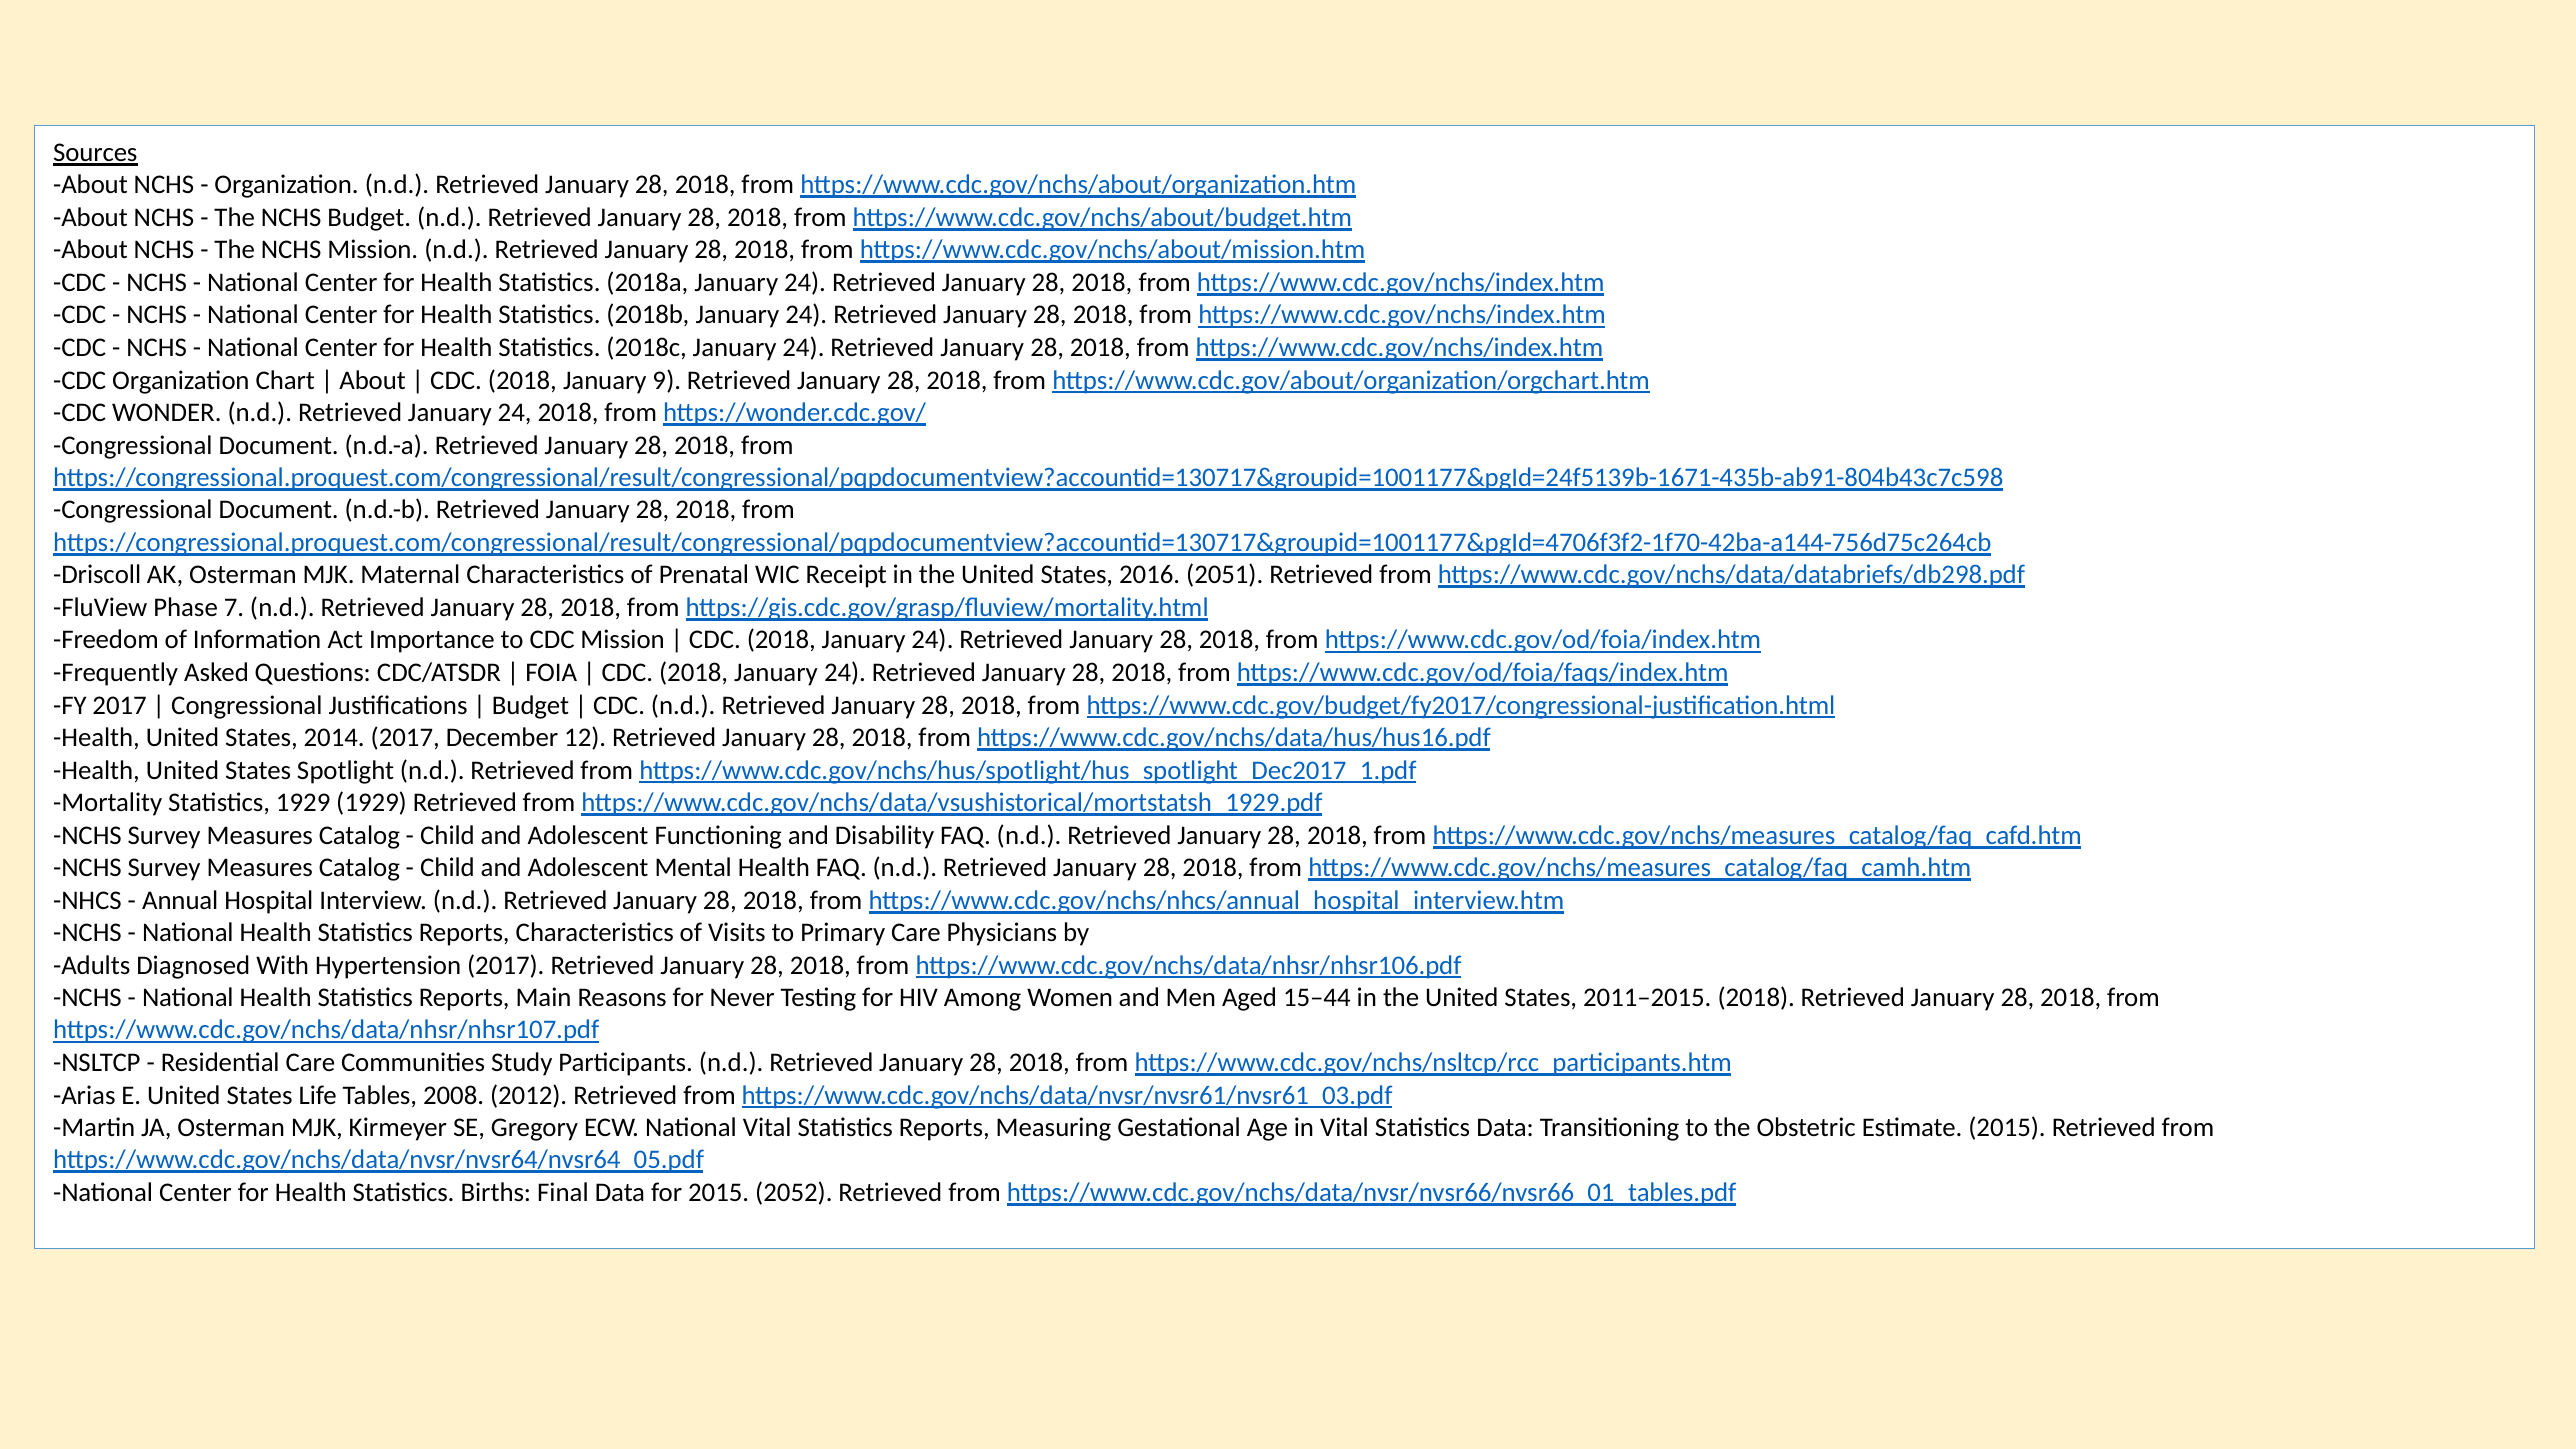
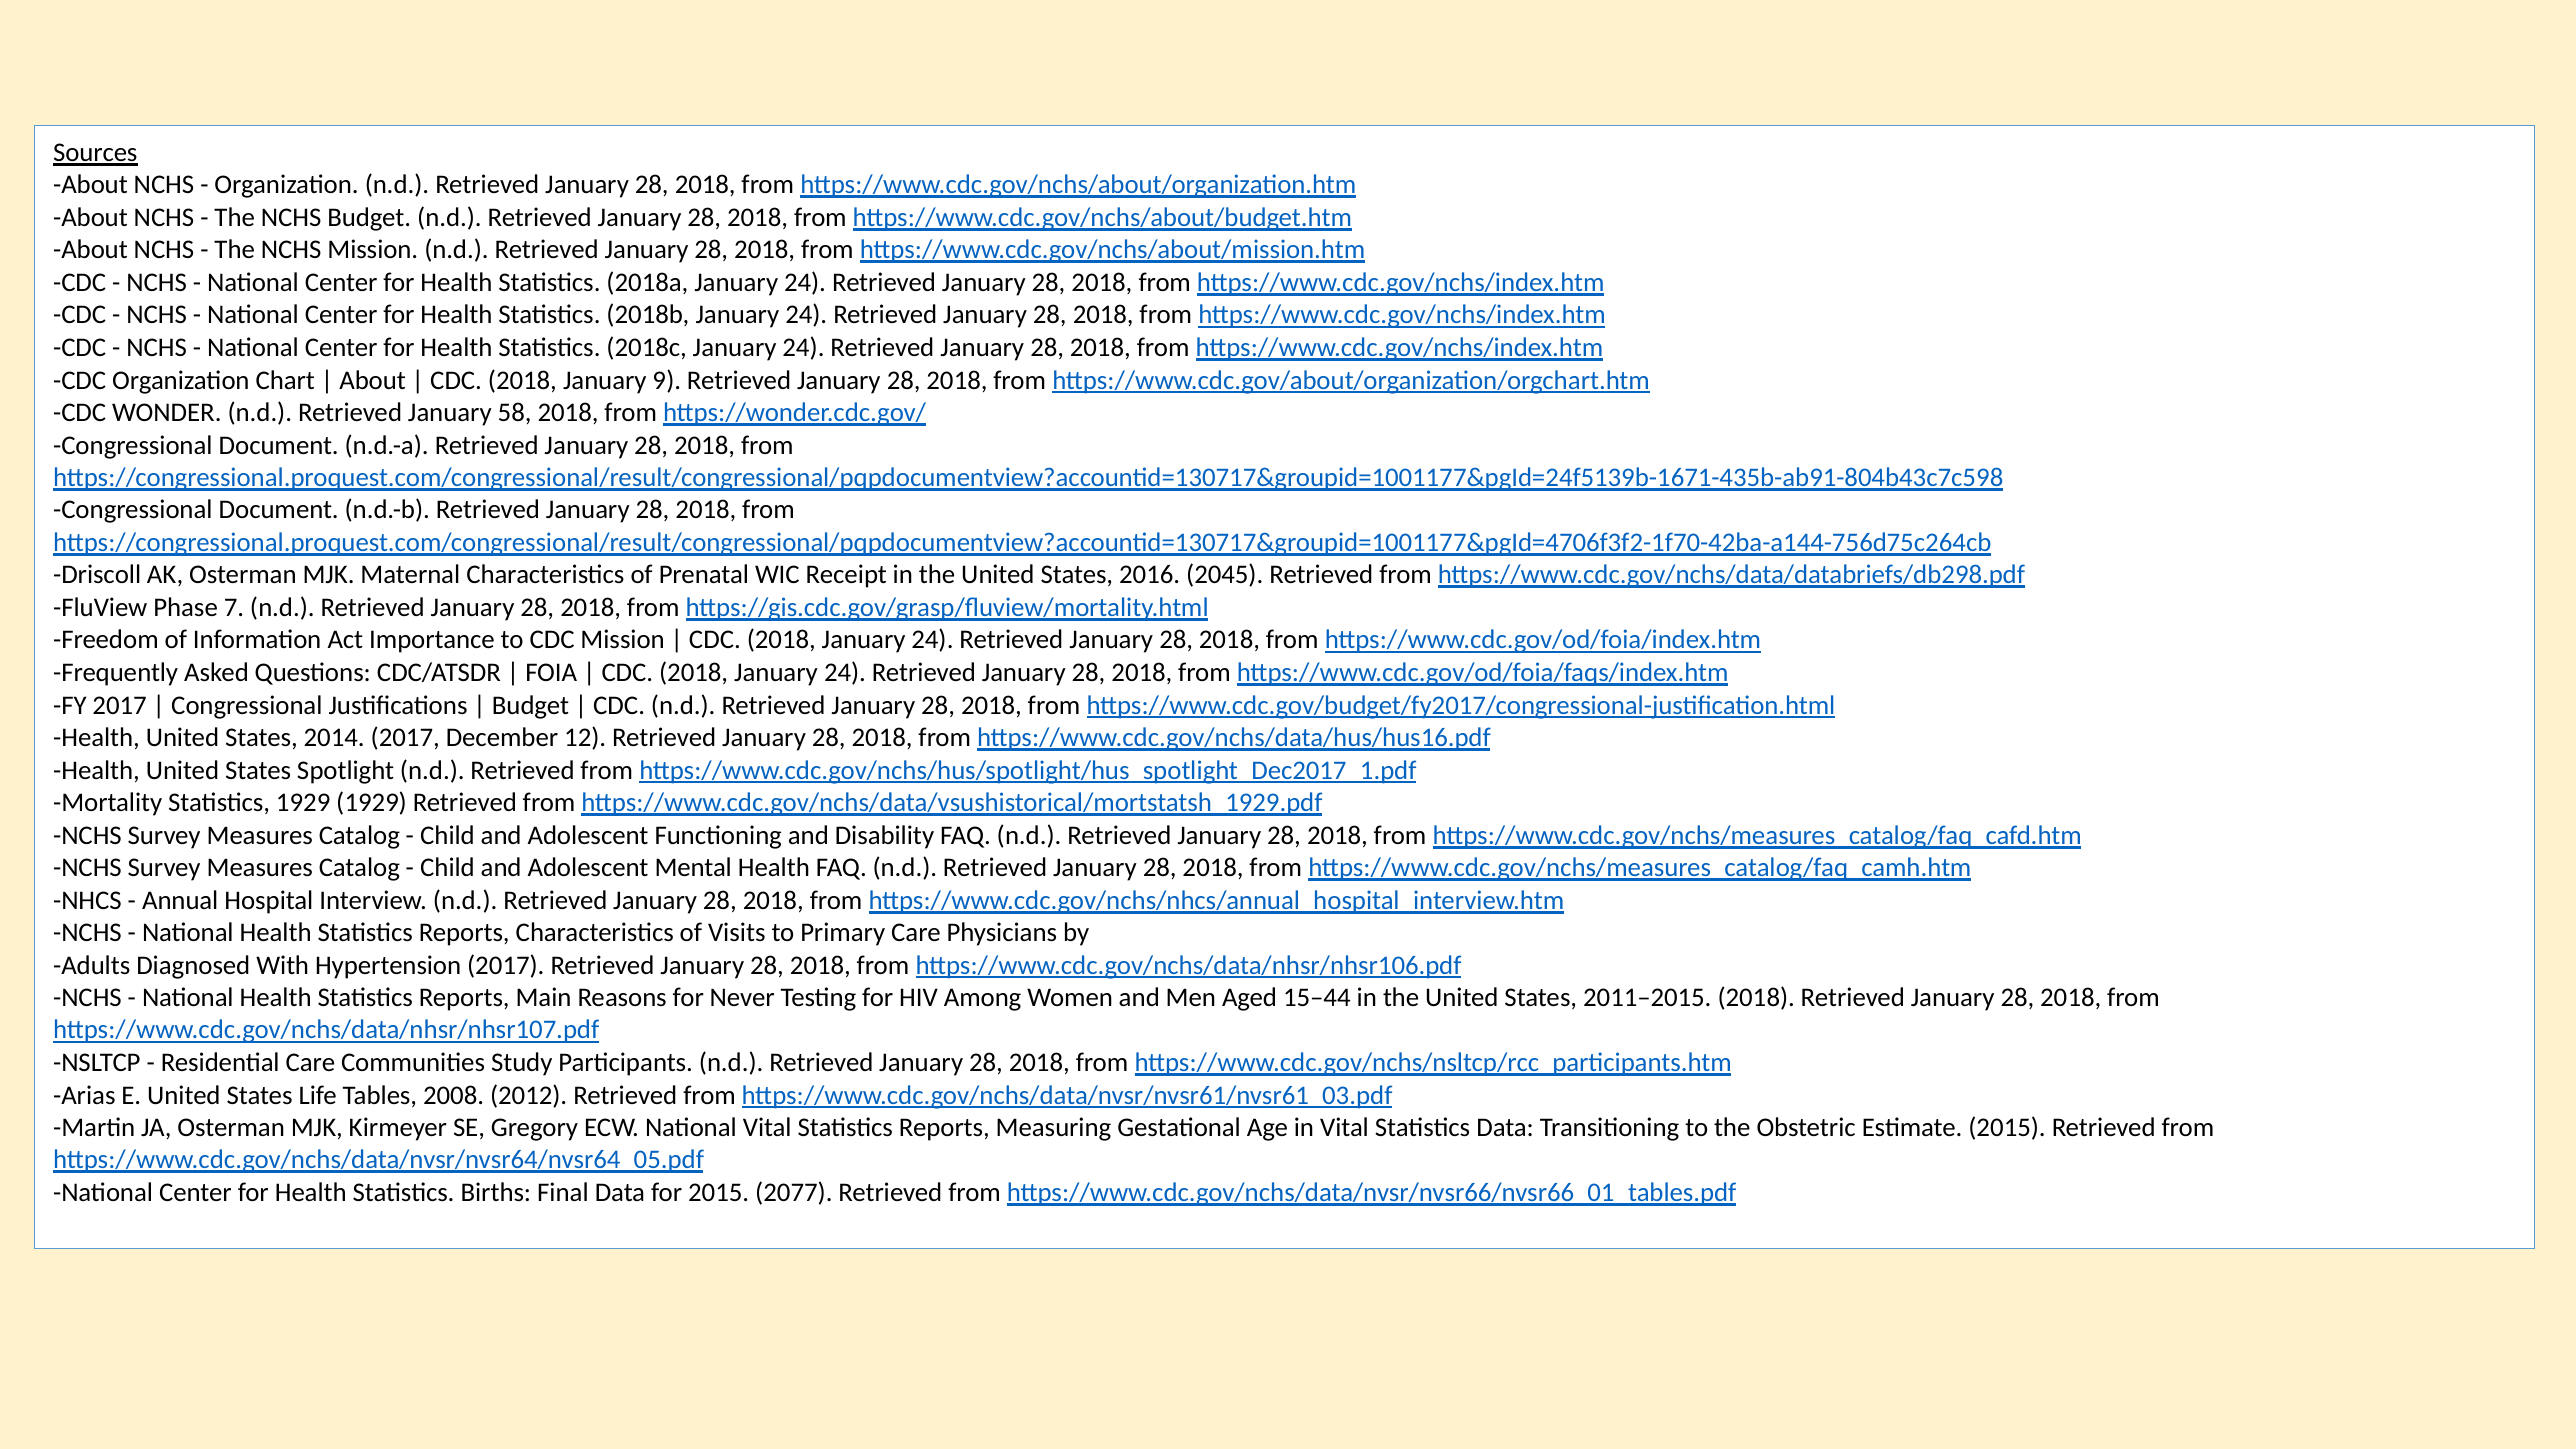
Retrieved January 24: 24 -> 58
2051: 2051 -> 2045
2052: 2052 -> 2077
